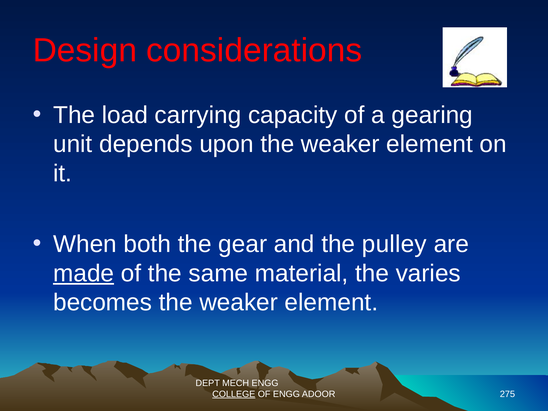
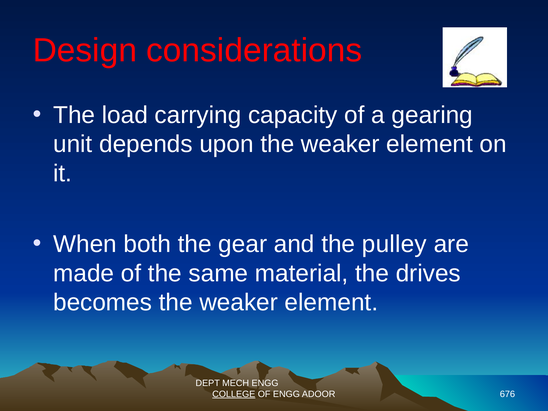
made underline: present -> none
varies: varies -> drives
275: 275 -> 676
